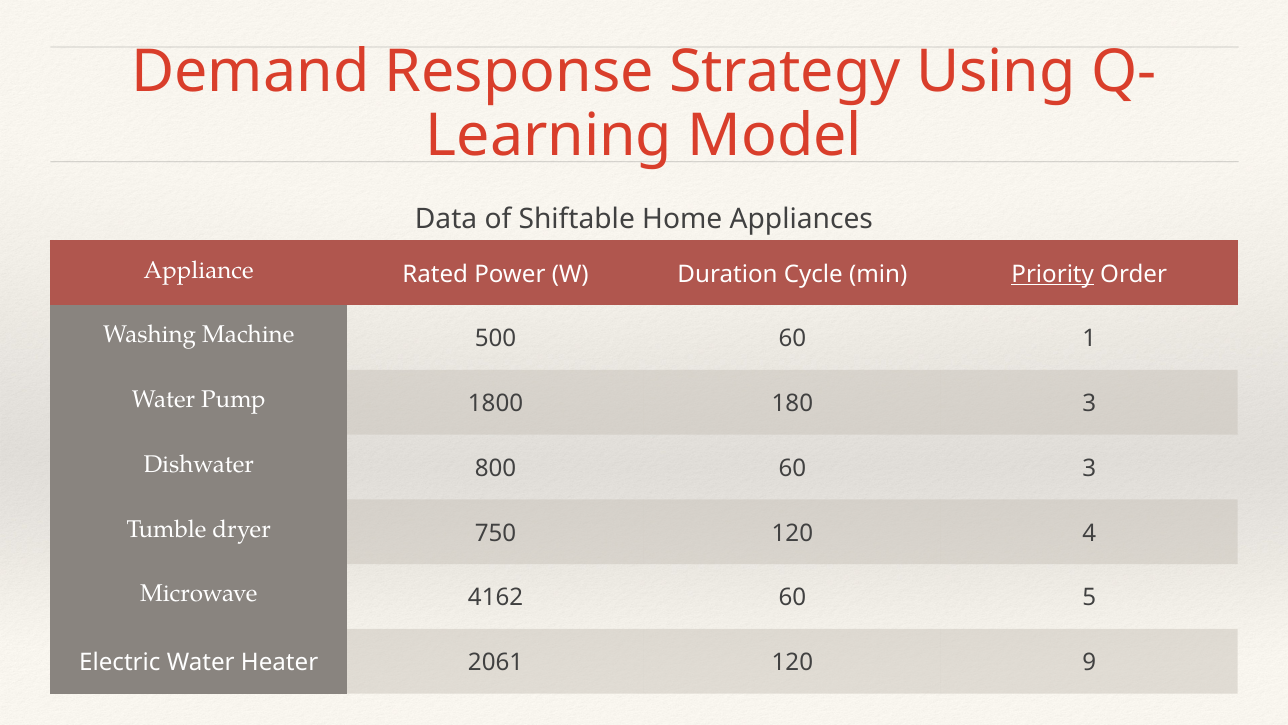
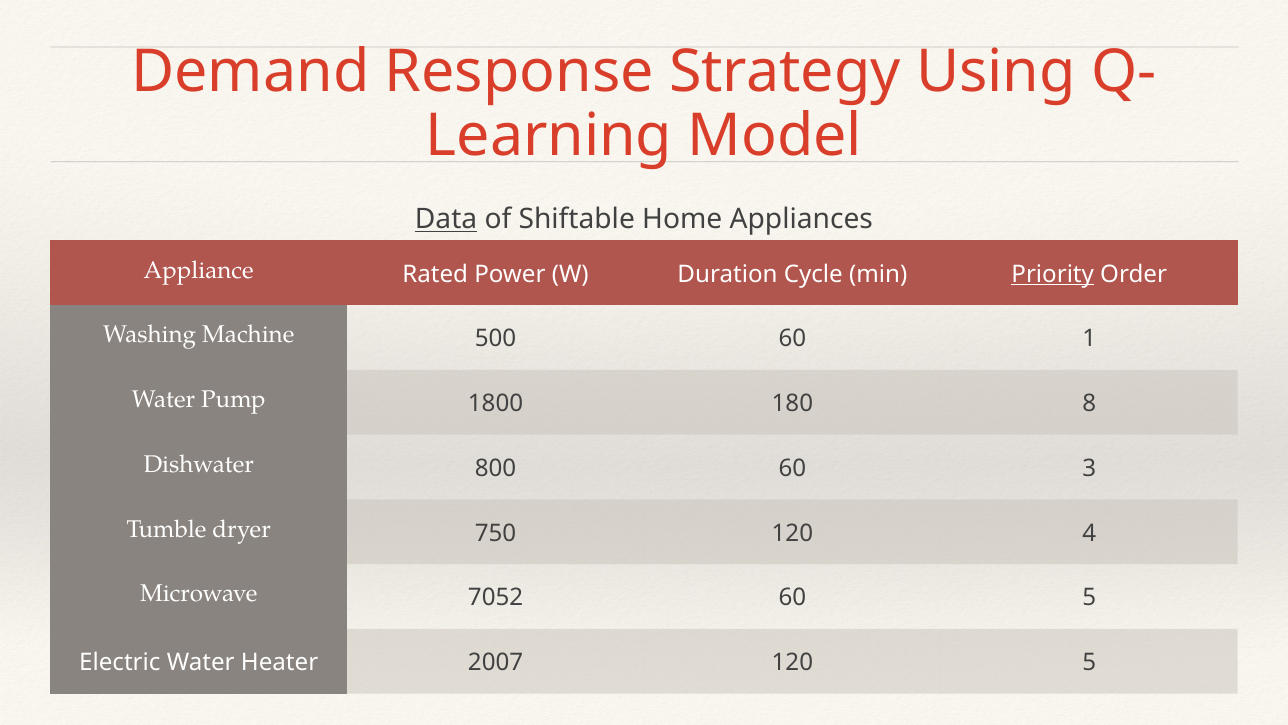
Data underline: none -> present
180 3: 3 -> 8
4162: 4162 -> 7052
2061: 2061 -> 2007
120 9: 9 -> 5
